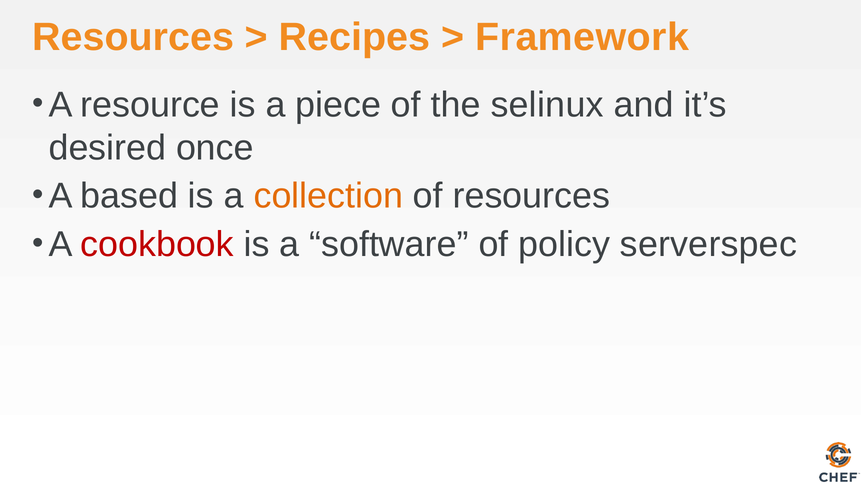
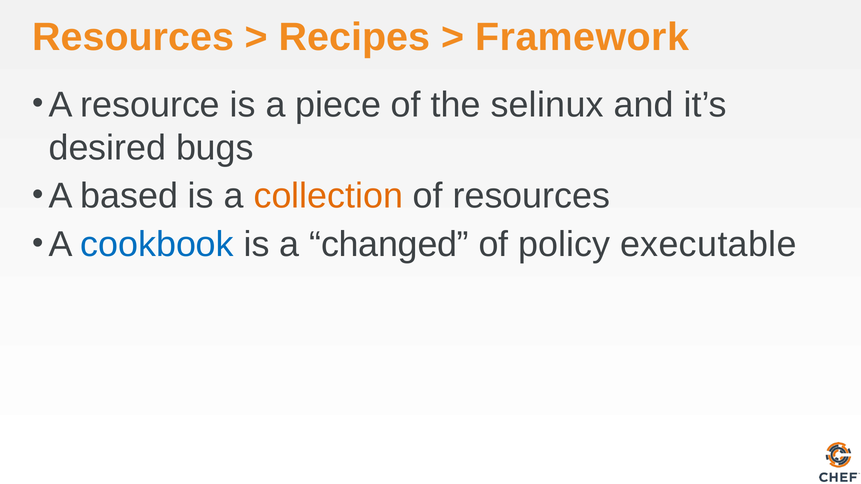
once: once -> bugs
cookbook colour: red -> blue
software: software -> changed
serverspec: serverspec -> executable
